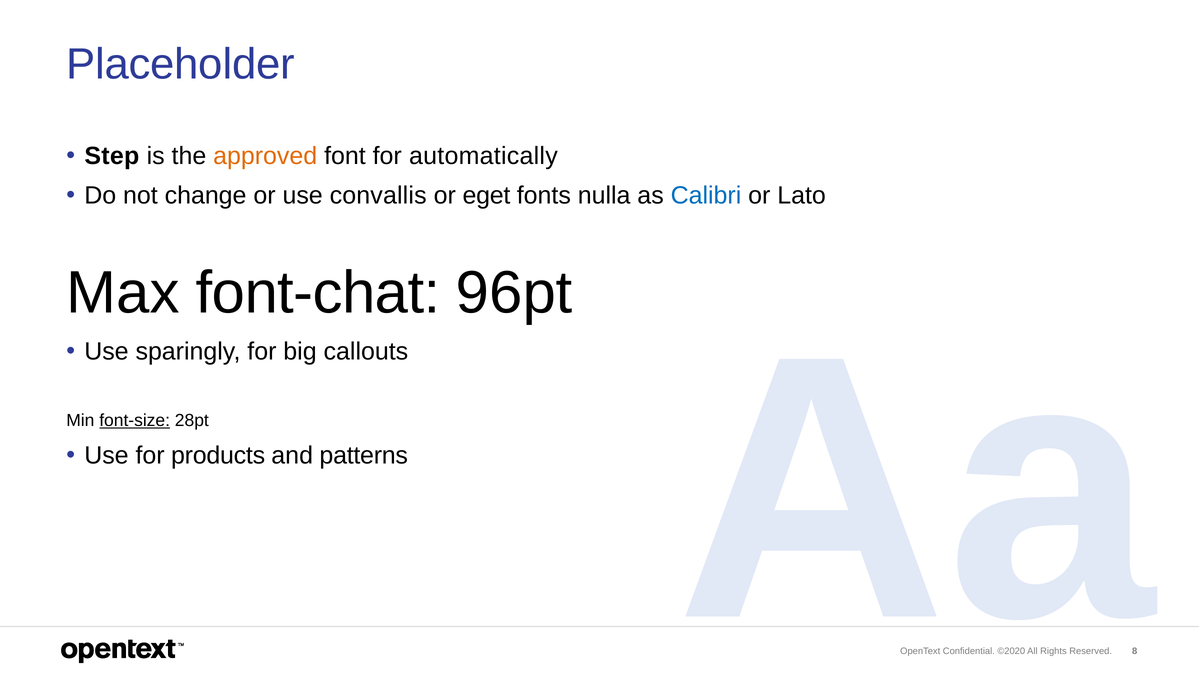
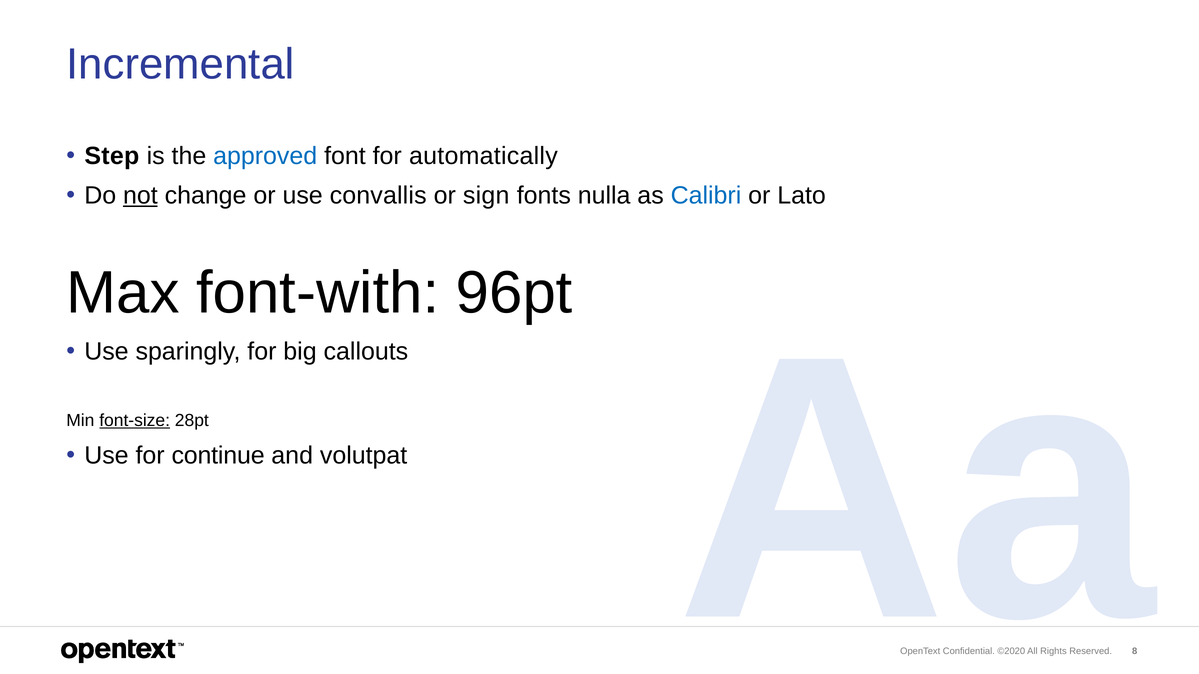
Placeholder: Placeholder -> Incremental
approved colour: orange -> blue
not underline: none -> present
eget: eget -> sign
font-chat: font-chat -> font-with
products: products -> continue
patterns: patterns -> volutpat
